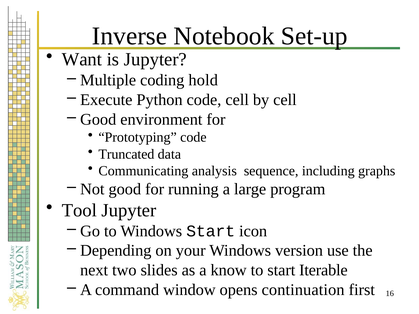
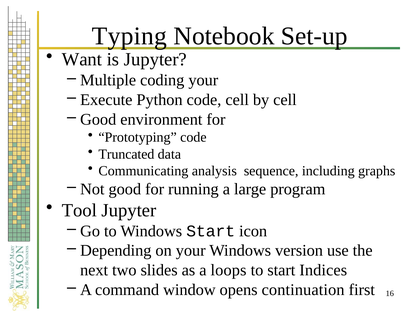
Inverse: Inverse -> Typing
coding hold: hold -> your
know: know -> loops
Iterable: Iterable -> Indices
